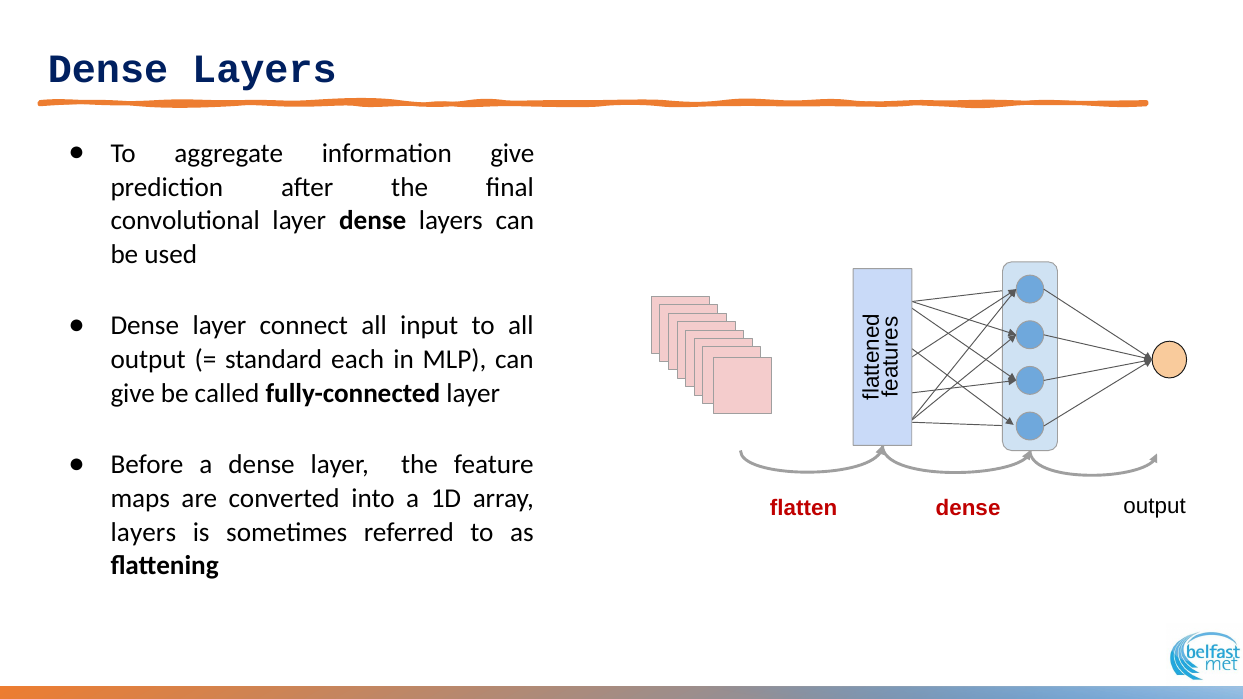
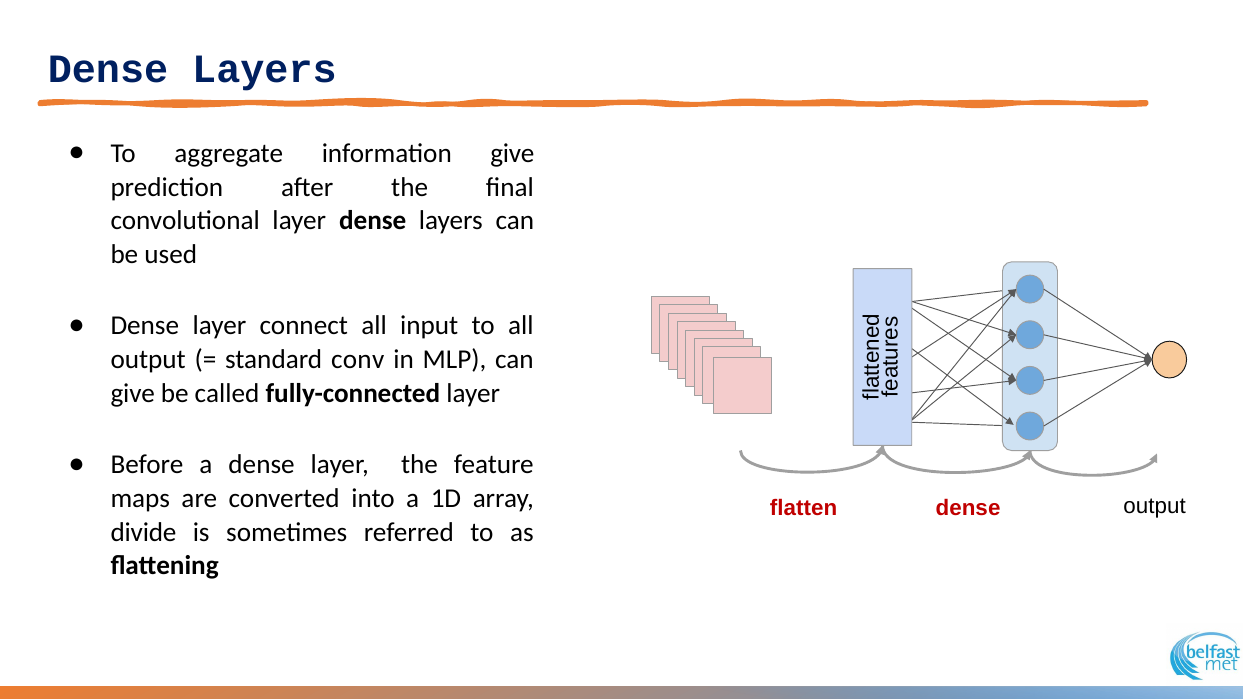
each: each -> conv
layers at (143, 532): layers -> divide
